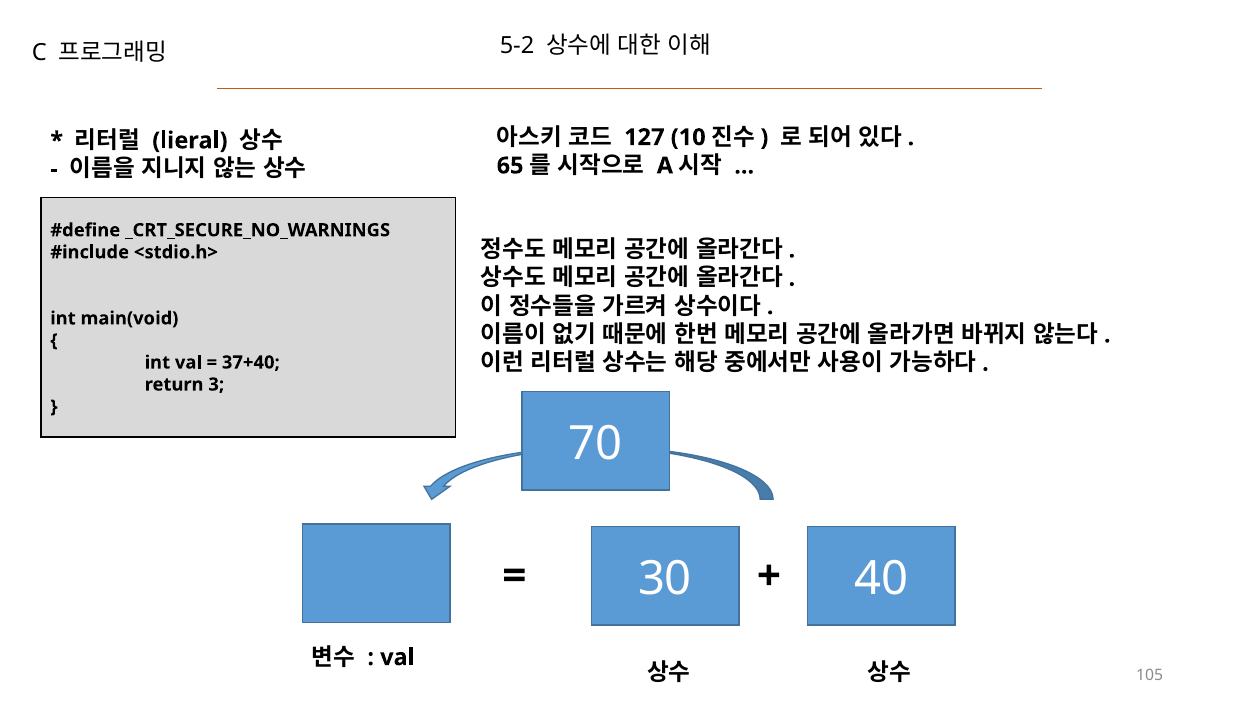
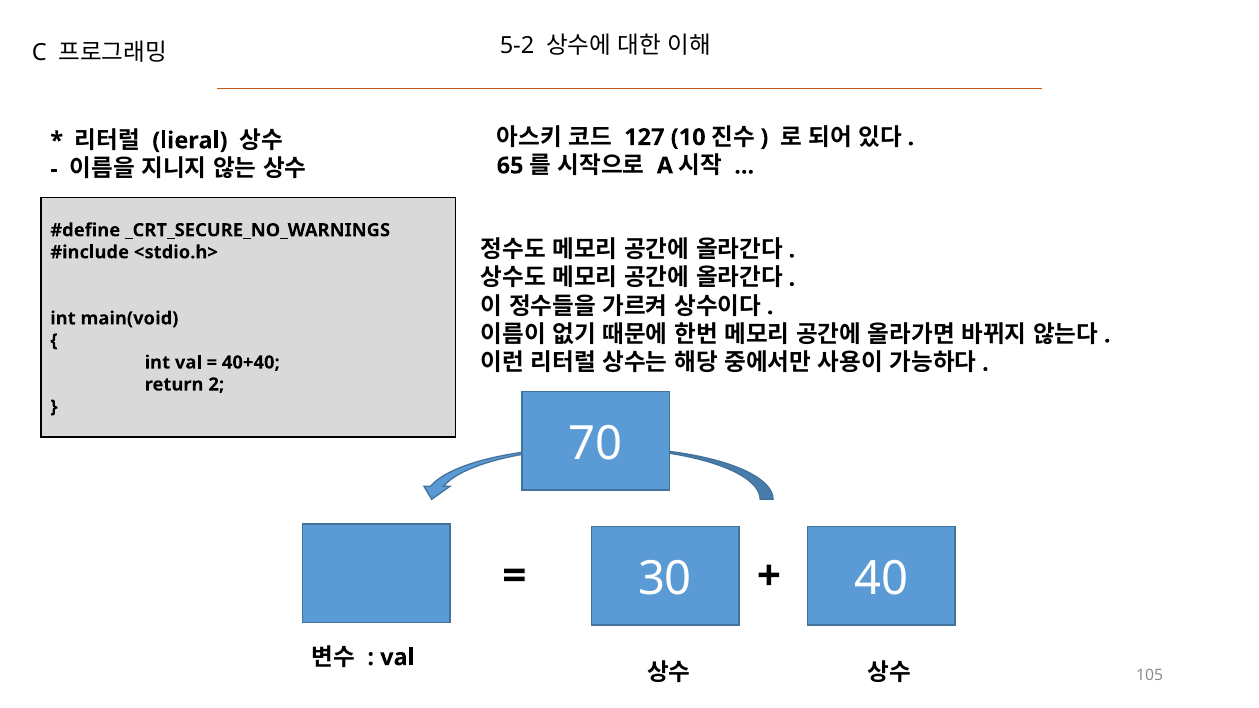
37+40: 37+40 -> 40+40
3: 3 -> 2
